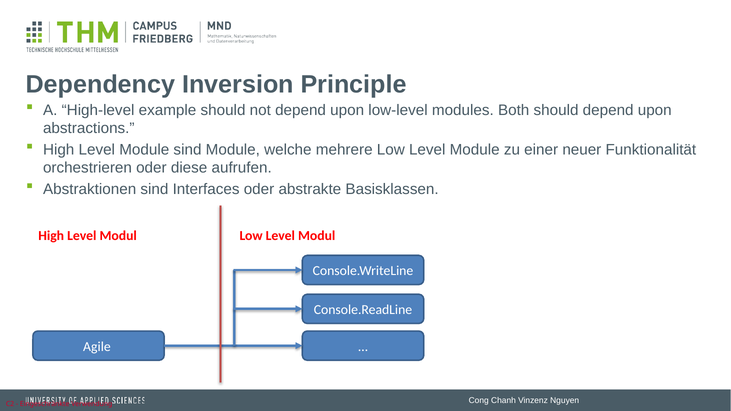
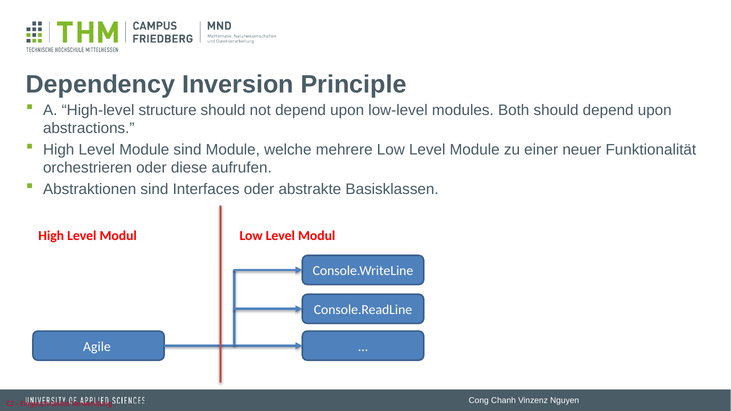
example: example -> structure
